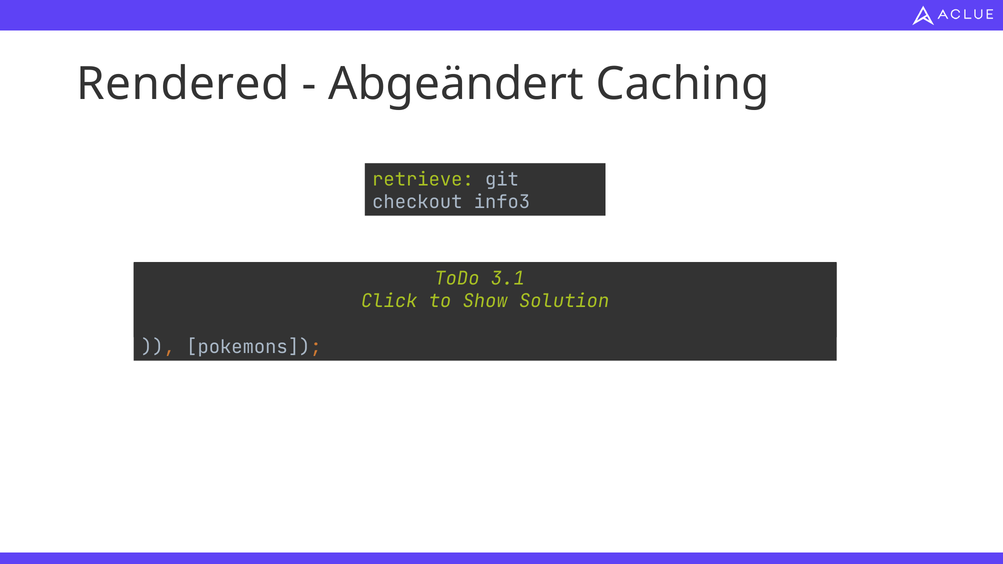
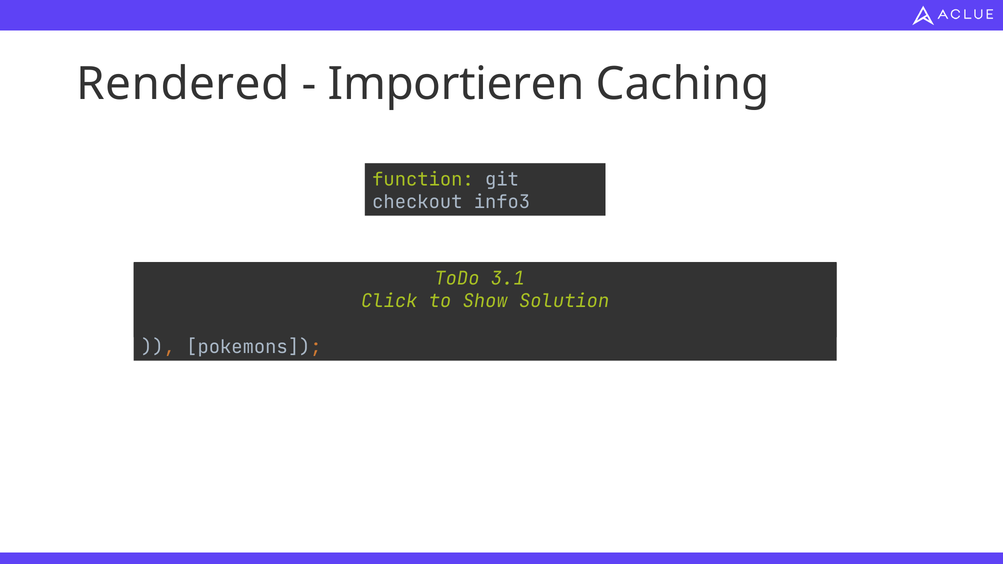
Abgeändert: Abgeändert -> Importieren
retrieve: retrieve -> function
